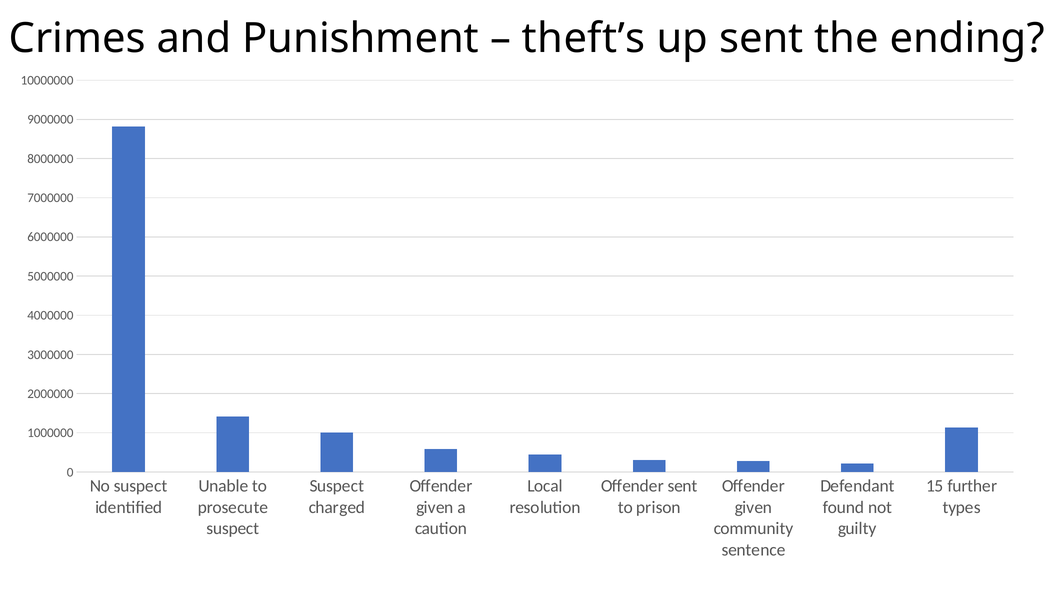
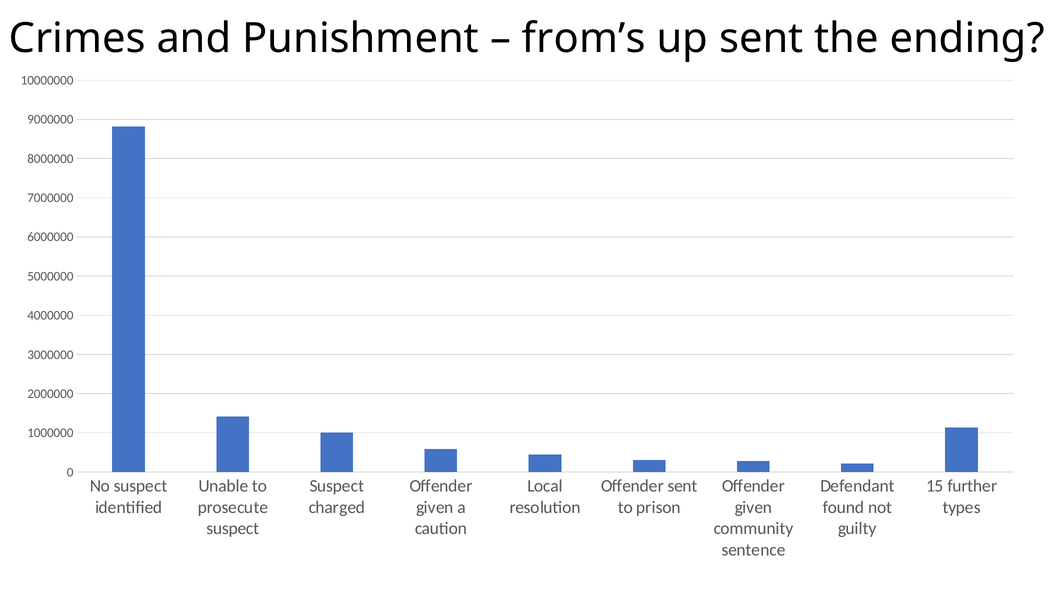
theft’s: theft’s -> from’s
